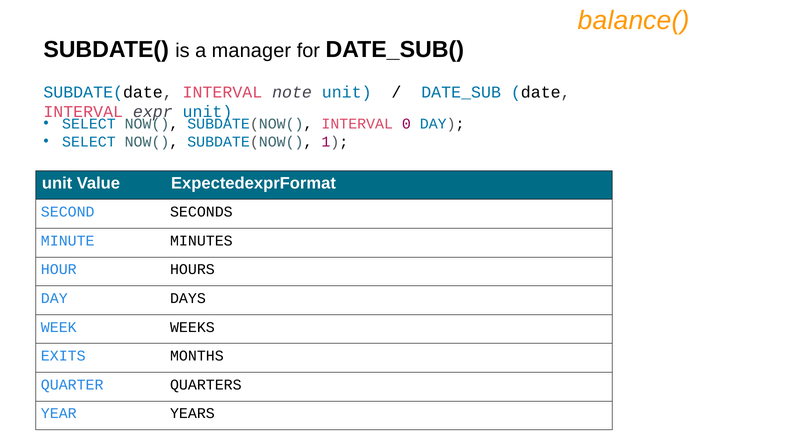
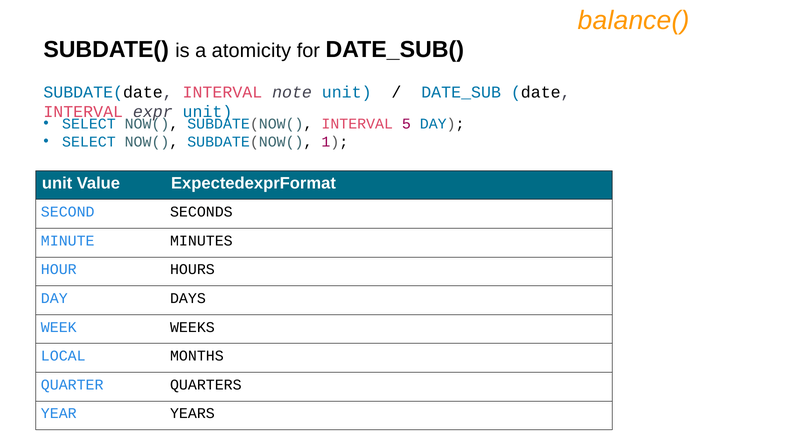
manager: manager -> atomicity
0: 0 -> 5
EXITS: EXITS -> LOCAL
